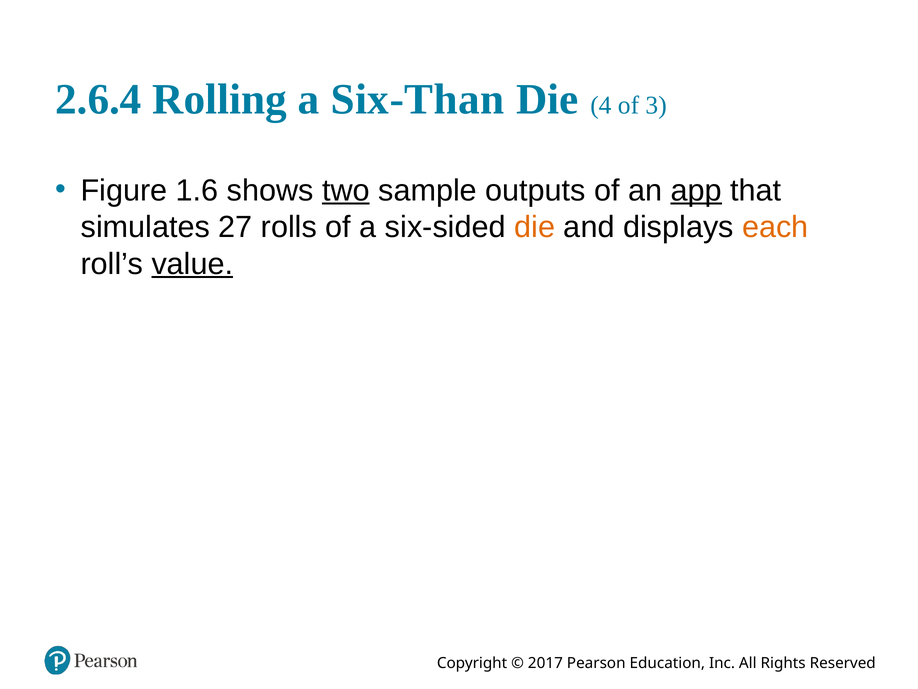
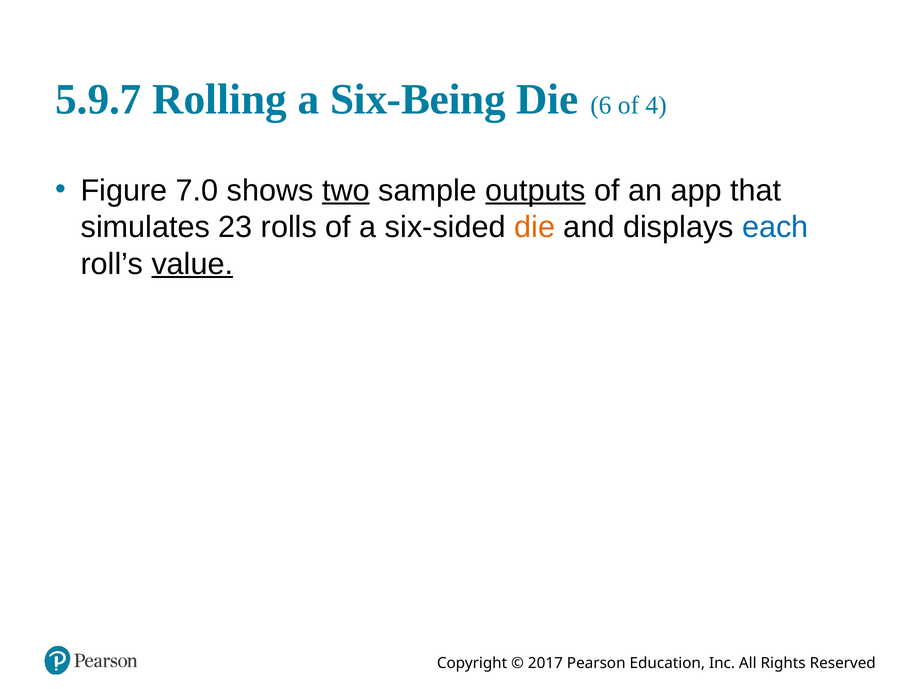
2.6.4: 2.6.4 -> 5.9.7
Six-Than: Six-Than -> Six-Being
4: 4 -> 6
3: 3 -> 4
1.6: 1.6 -> 7.0
outputs underline: none -> present
app underline: present -> none
27: 27 -> 23
each colour: orange -> blue
